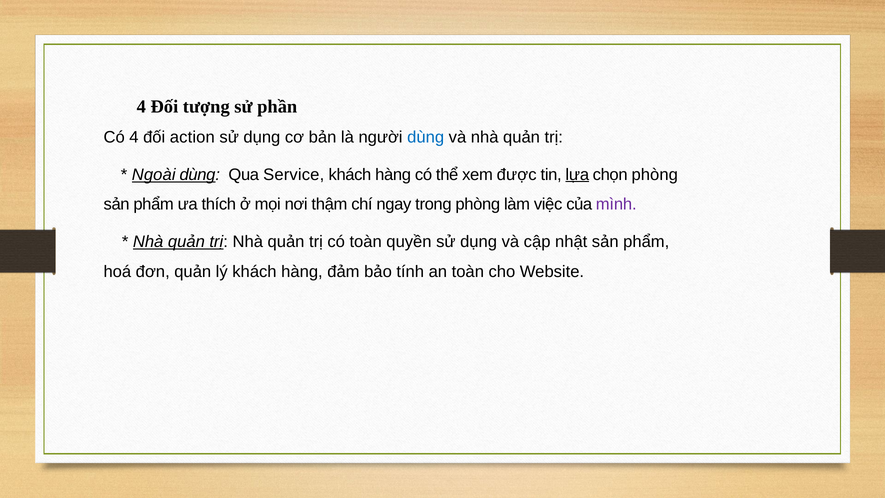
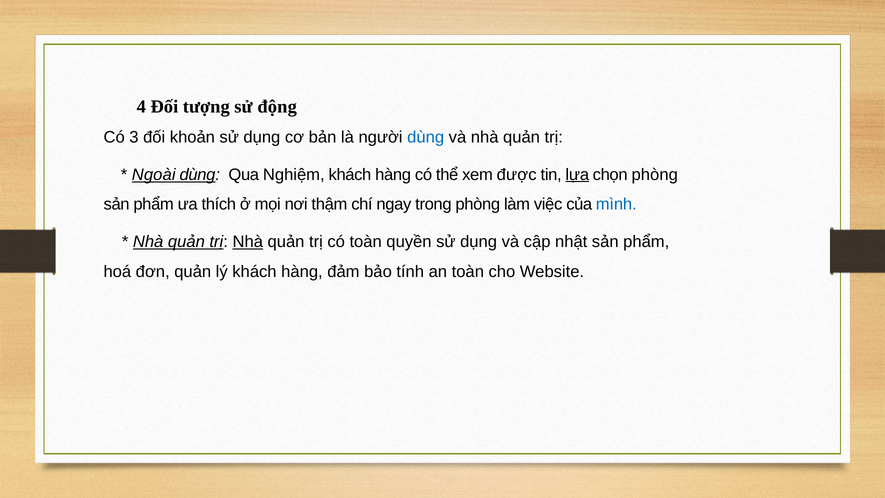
phần: phần -> động
Có 4: 4 -> 3
action: action -> khoản
Service: Service -> Nghiệm
mình colour: purple -> blue
Nhà at (248, 242) underline: none -> present
